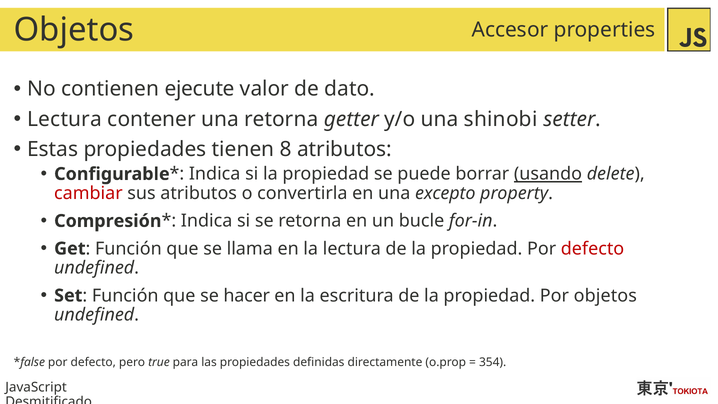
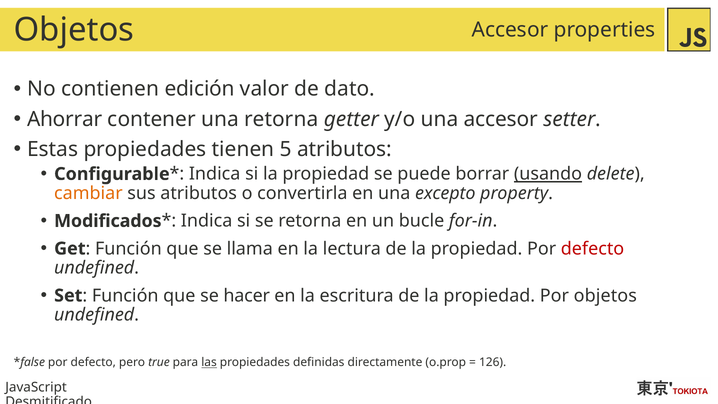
ejecute: ejecute -> edición
Lectura at (65, 119): Lectura -> Ahorrar
una shinobi: shinobi -> accesor
8: 8 -> 5
cambiar colour: red -> orange
Compresión: Compresión -> Modificados
las underline: none -> present
354: 354 -> 126
